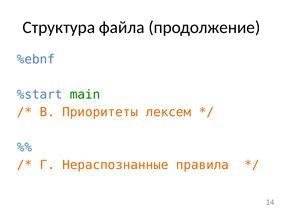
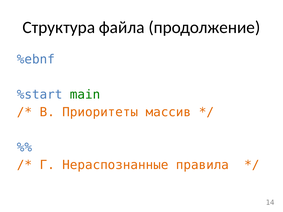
лексем: лексем -> массив
